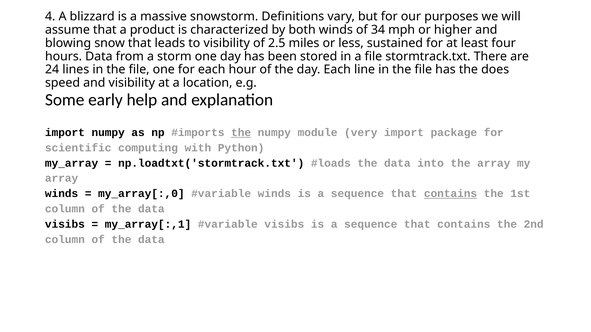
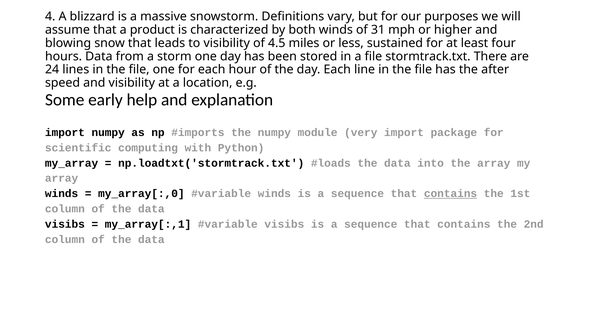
34: 34 -> 31
2.5: 2.5 -> 4.5
does: does -> after
the at (241, 133) underline: present -> none
